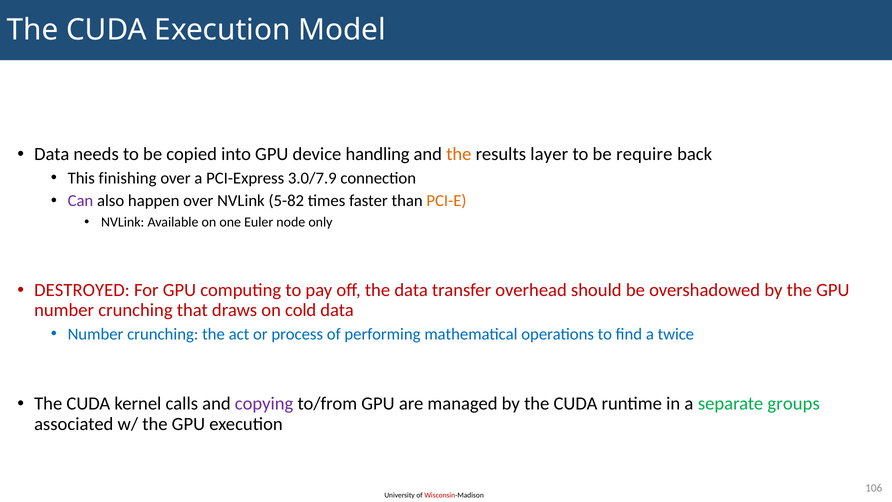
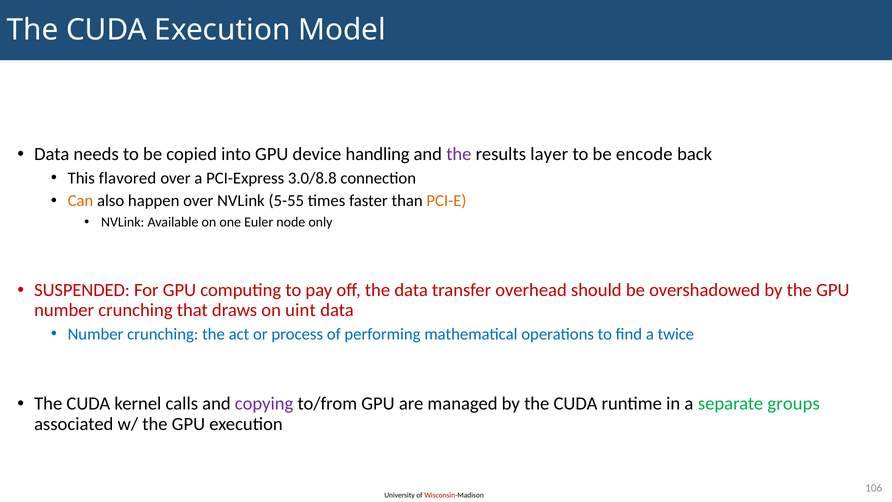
the at (459, 154) colour: orange -> purple
require: require -> encode
finishing: finishing -> flavored
3.0/7.9: 3.0/7.9 -> 3.0/8.8
Can colour: purple -> orange
5-82: 5-82 -> 5-55
DESTROYED: DESTROYED -> SUSPENDED
cold: cold -> uint
